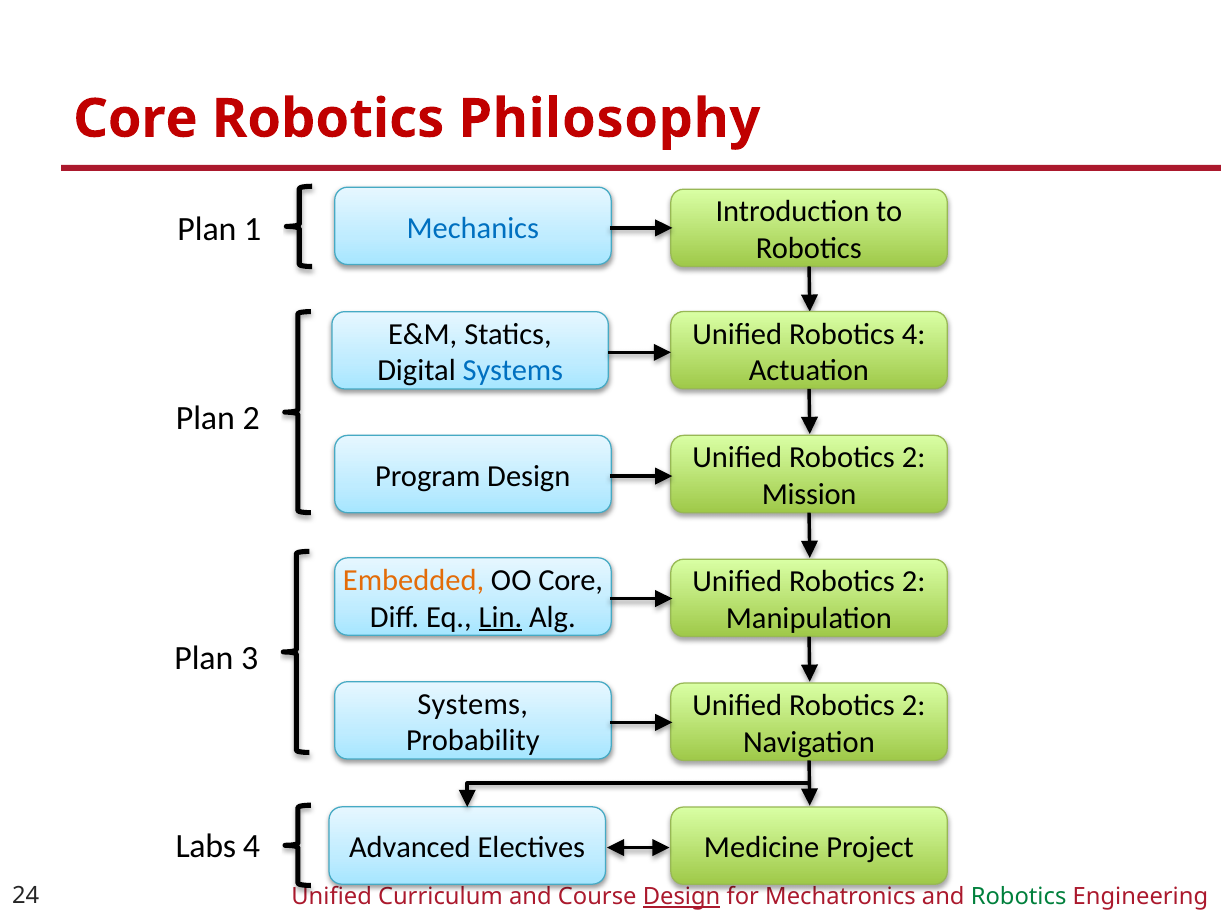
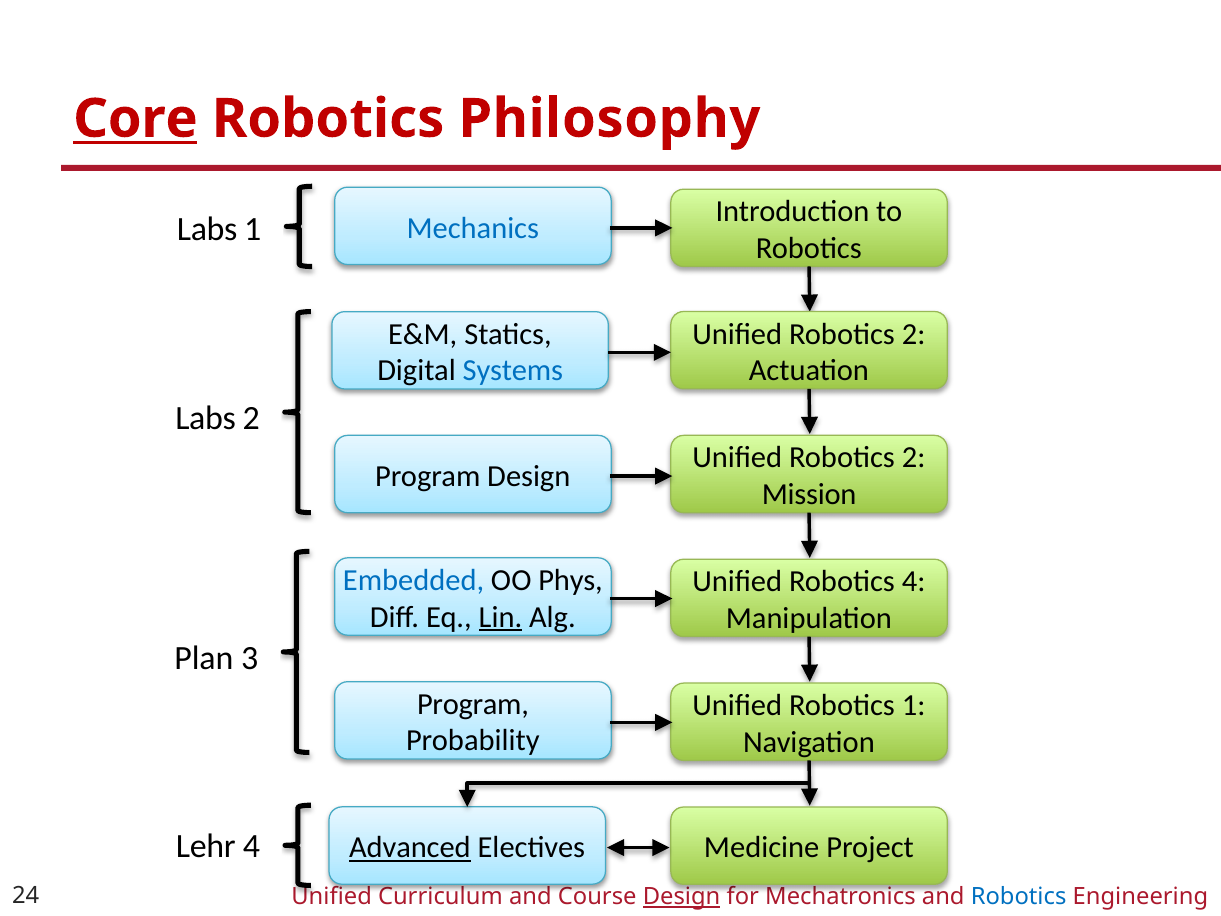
Core at (135, 119) underline: none -> present
Plan at (207, 229): Plan -> Labs
4 at (914, 334): 4 -> 2
Plan at (205, 418): Plan -> Labs
Embedded colour: orange -> blue
OO Core: Core -> Phys
2 at (914, 582): 2 -> 4
Systems at (473, 704): Systems -> Program
2 at (914, 705): 2 -> 1
Labs: Labs -> Lehr
Advanced underline: none -> present
Robotics at (1019, 897) colour: green -> blue
